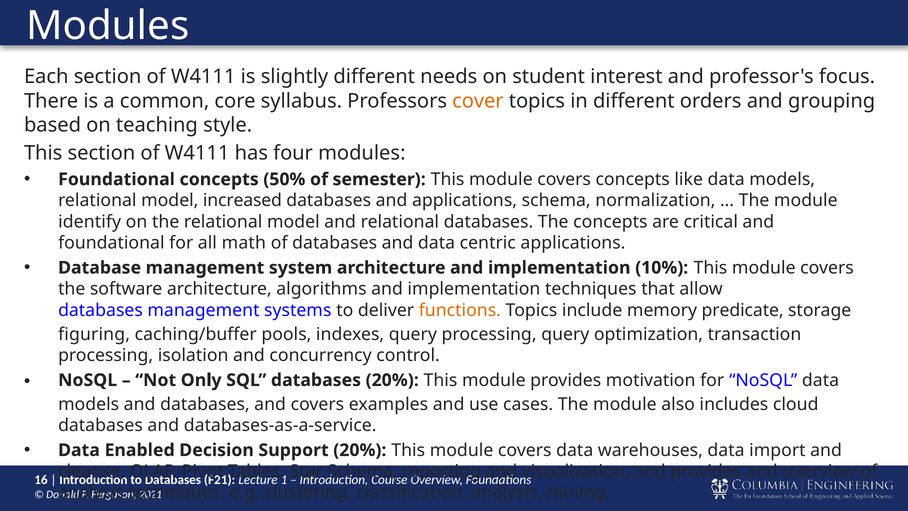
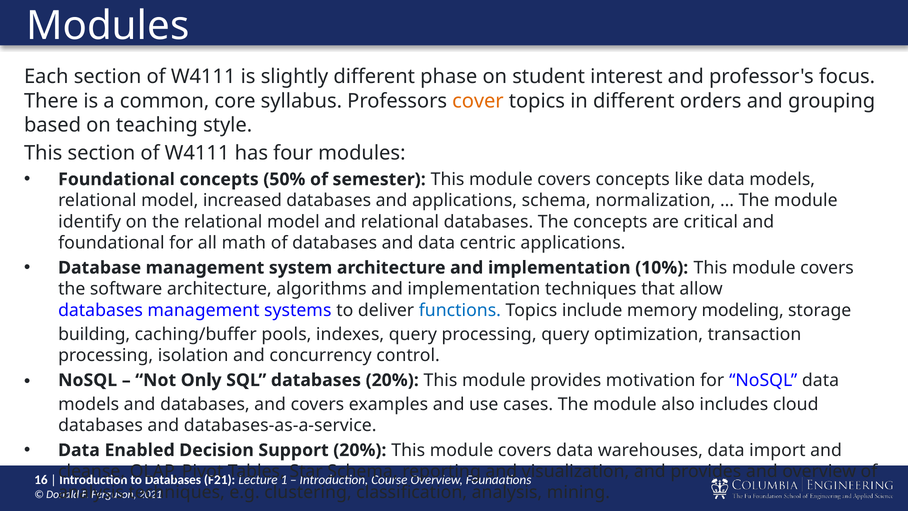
needs: needs -> phase
functions colour: orange -> blue
predicate: predicate -> modeling
figuring: figuring -> building
